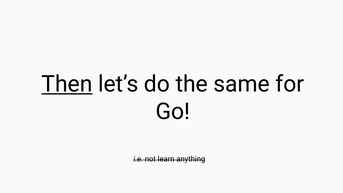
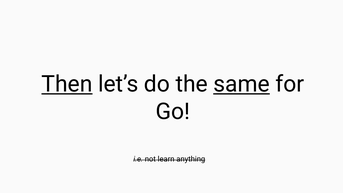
same underline: none -> present
